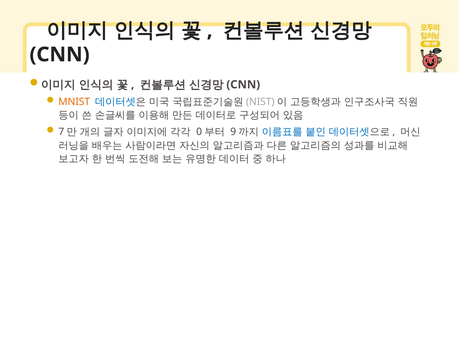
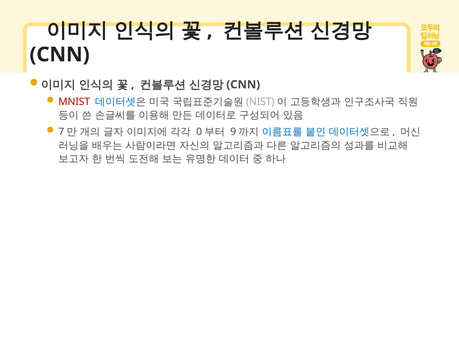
MNIST colour: orange -> red
